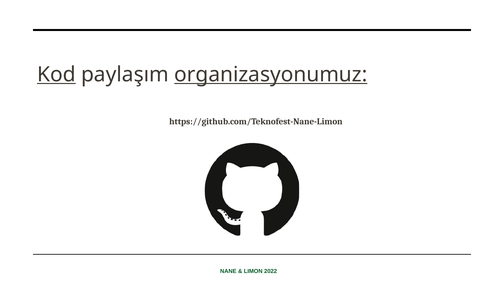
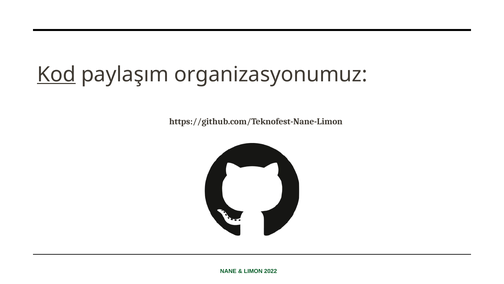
organizasyonumuz underline: present -> none
